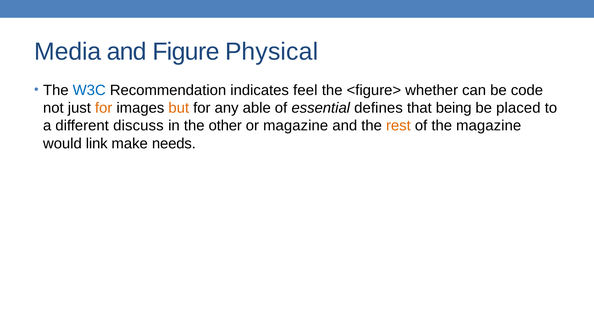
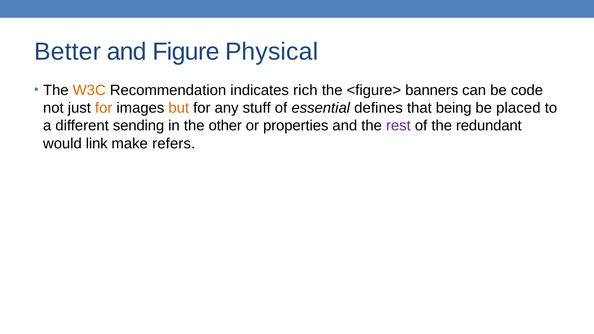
Media: Media -> Better
W3C colour: blue -> orange
feel: feel -> rich
whether: whether -> banners
able: able -> stuff
discuss: discuss -> sending
or magazine: magazine -> properties
rest colour: orange -> purple
the magazine: magazine -> redundant
needs: needs -> refers
